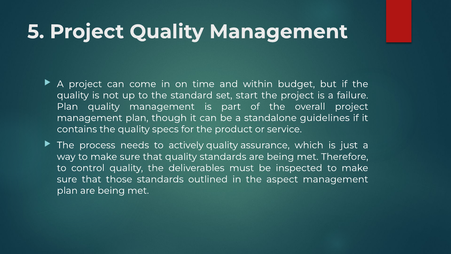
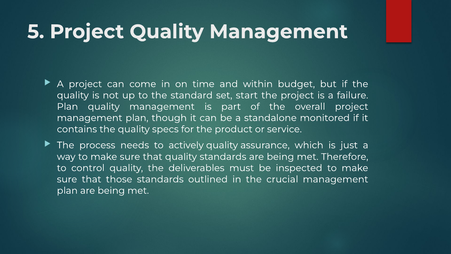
guidelines: guidelines -> monitored
aspect: aspect -> crucial
